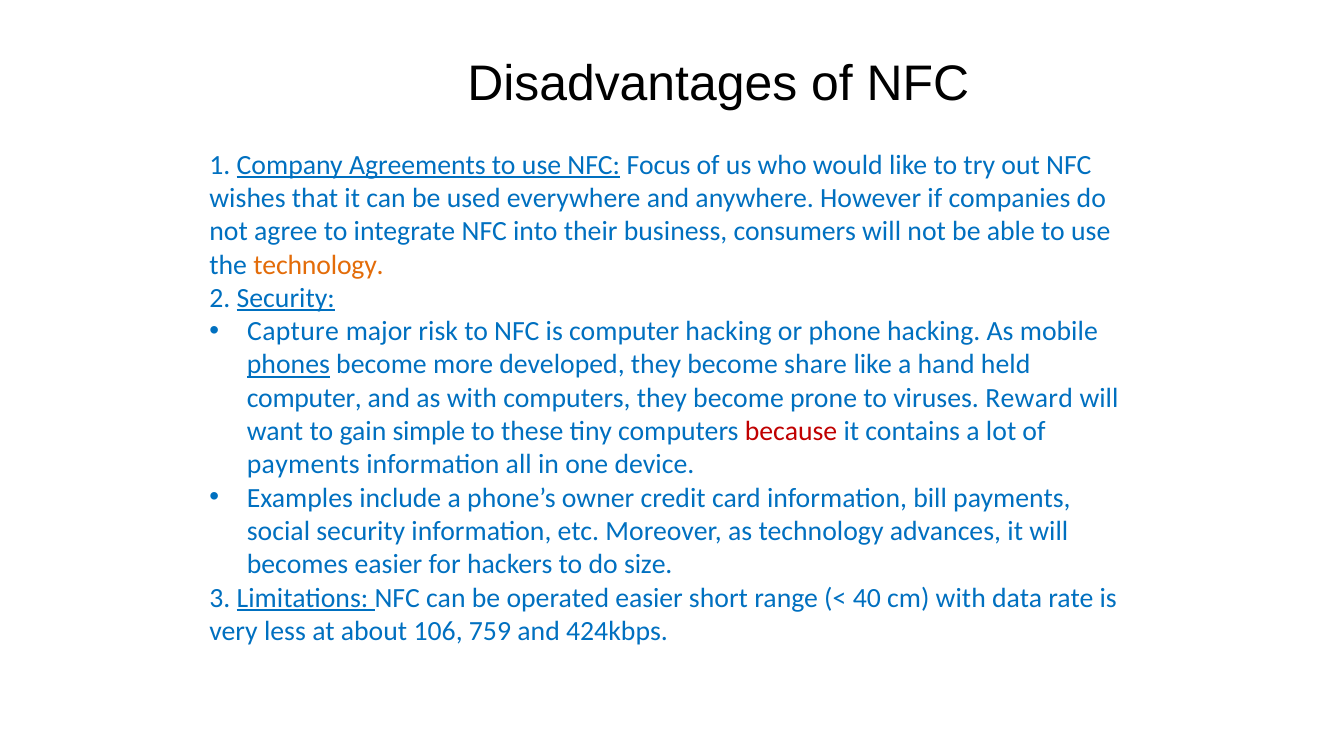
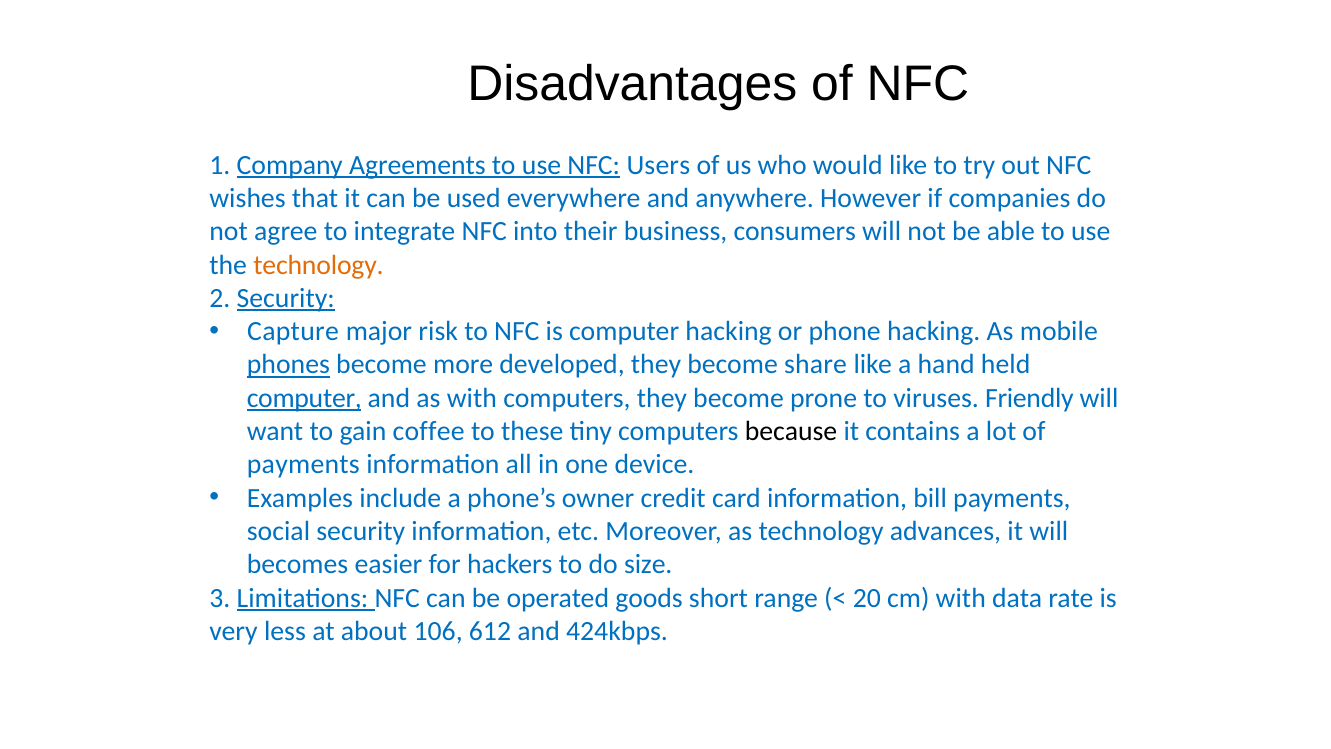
Focus: Focus -> Users
computer at (304, 398) underline: none -> present
Reward: Reward -> Friendly
simple: simple -> coffee
because colour: red -> black
operated easier: easier -> goods
40: 40 -> 20
759: 759 -> 612
